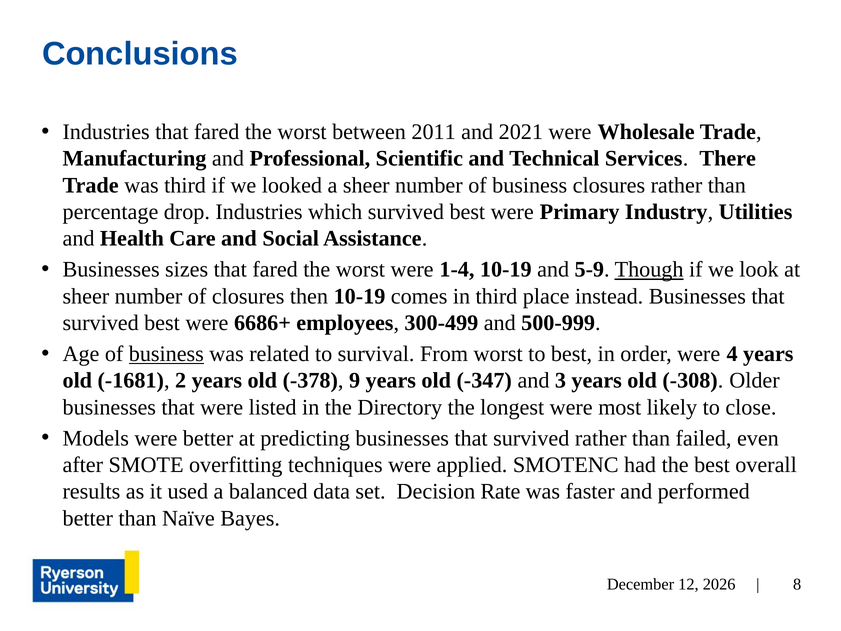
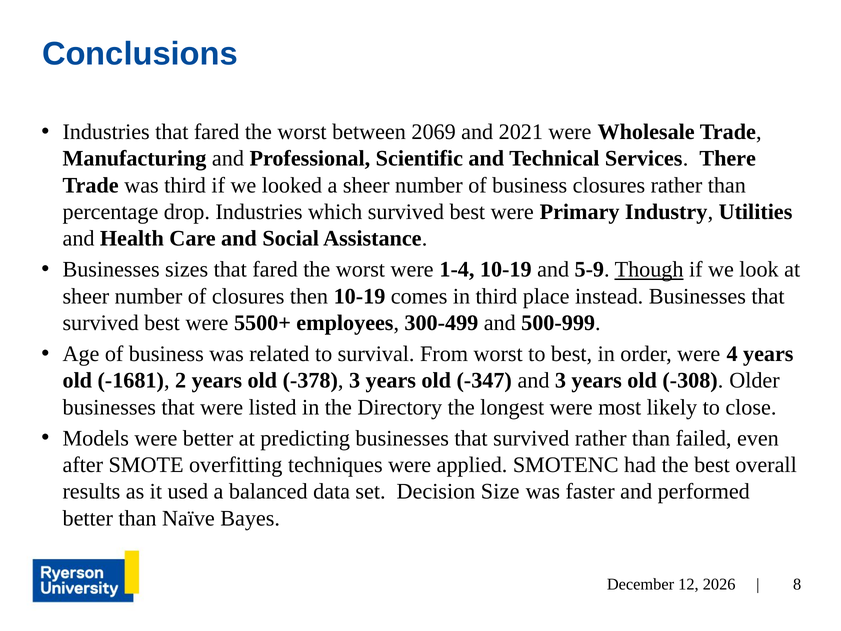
2011: 2011 -> 2069
6686+: 6686+ -> 5500+
business at (166, 354) underline: present -> none
-378 9: 9 -> 3
Rate: Rate -> Size
